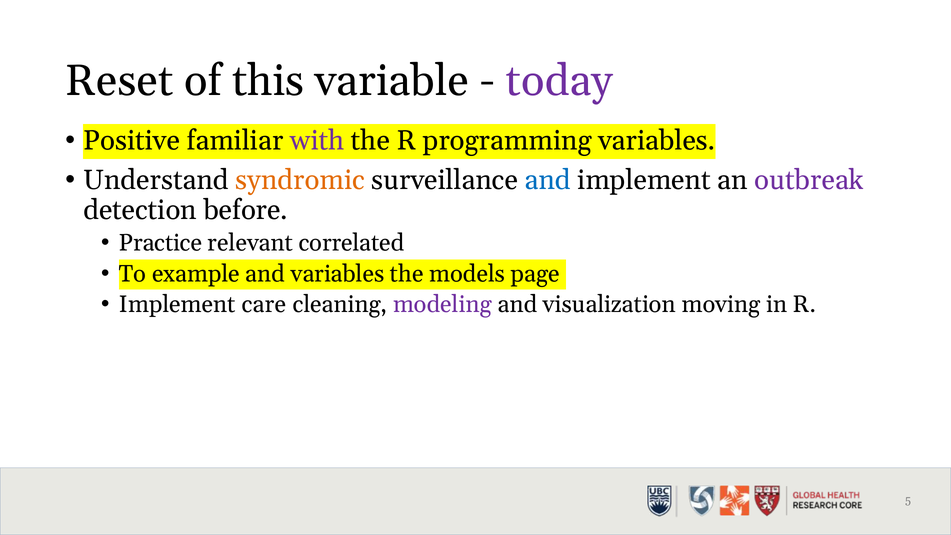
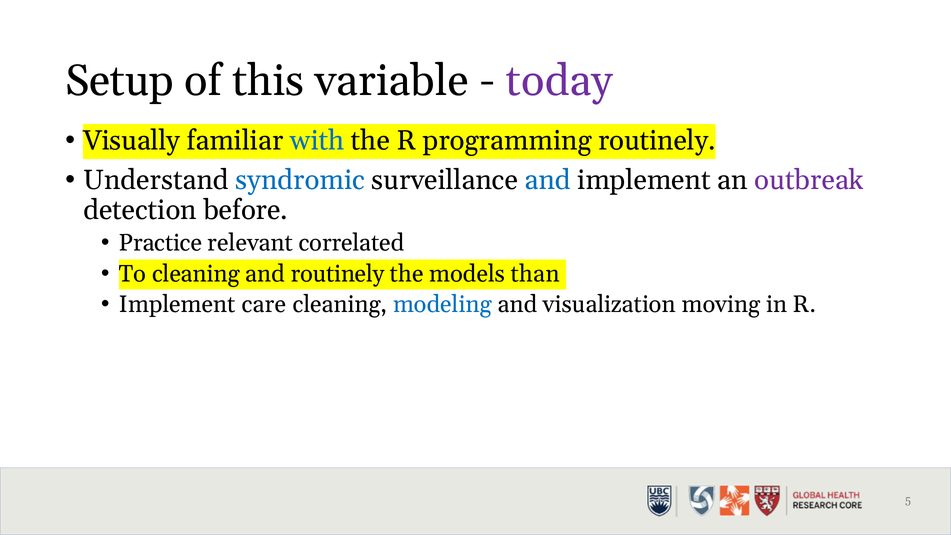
Reset: Reset -> Setup
Positive: Positive -> Visually
with colour: purple -> blue
programming variables: variables -> routinely
syndromic colour: orange -> blue
To example: example -> cleaning
and variables: variables -> routinely
page: page -> than
modeling colour: purple -> blue
